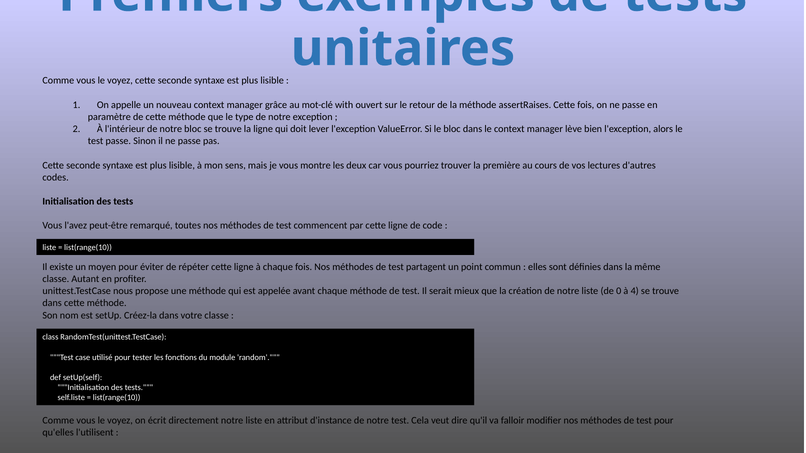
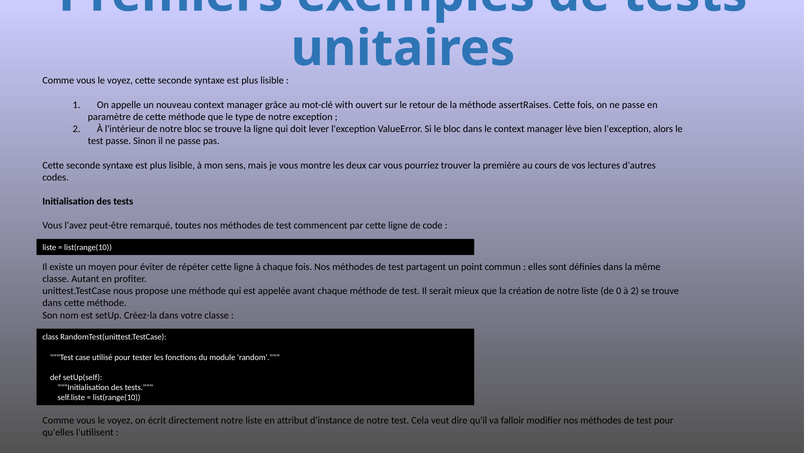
à 4: 4 -> 2
